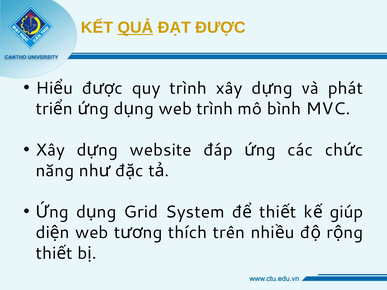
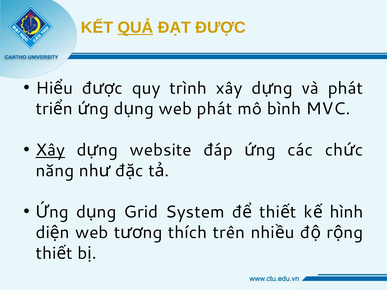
web trình: trình -> phát
Xây at (50, 150) underline: none -> present
giúp: giúp -> hình
